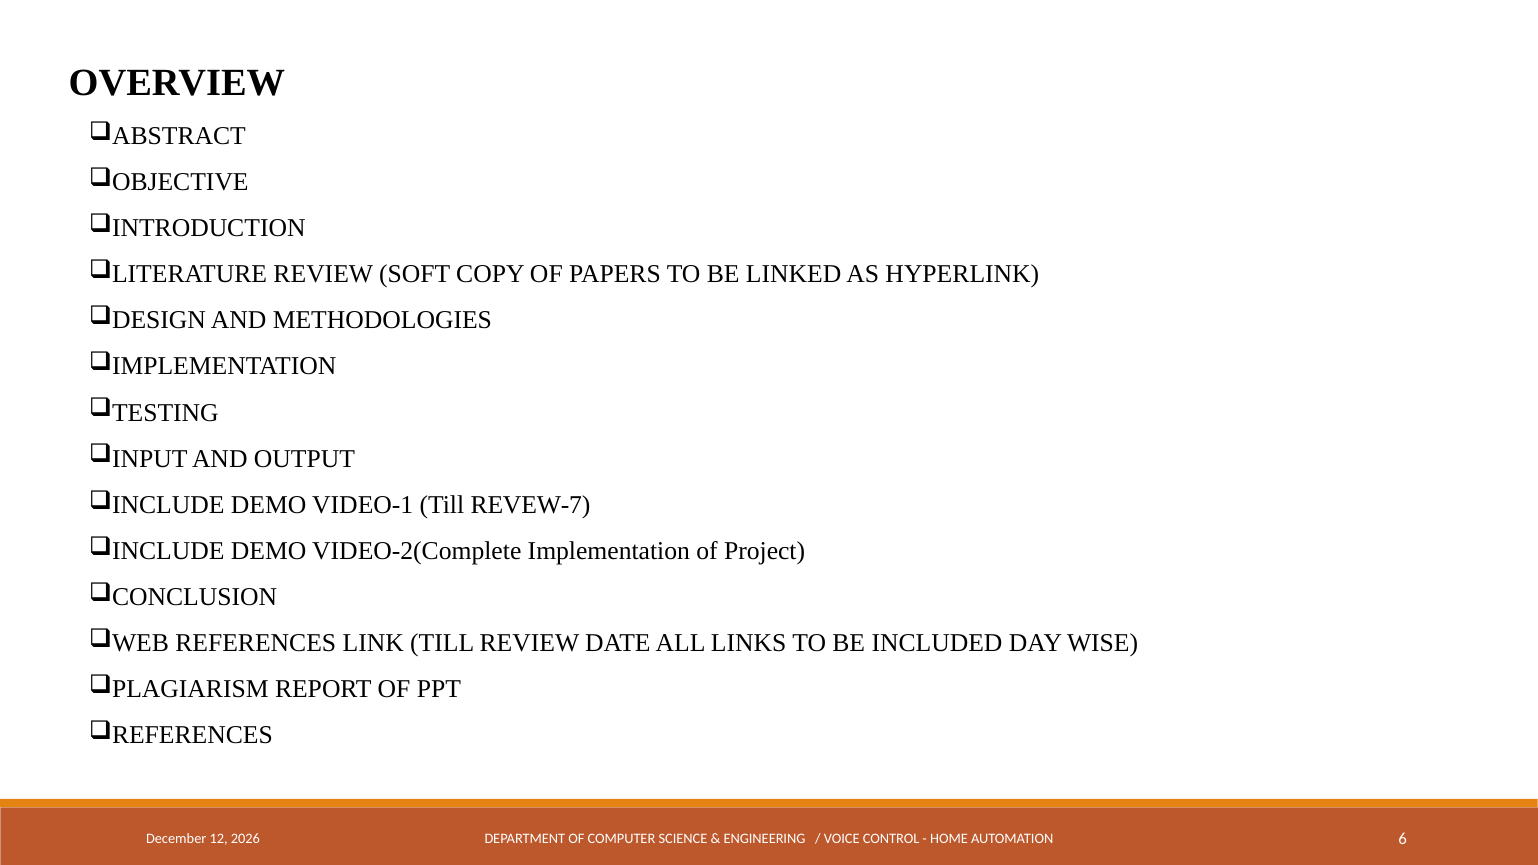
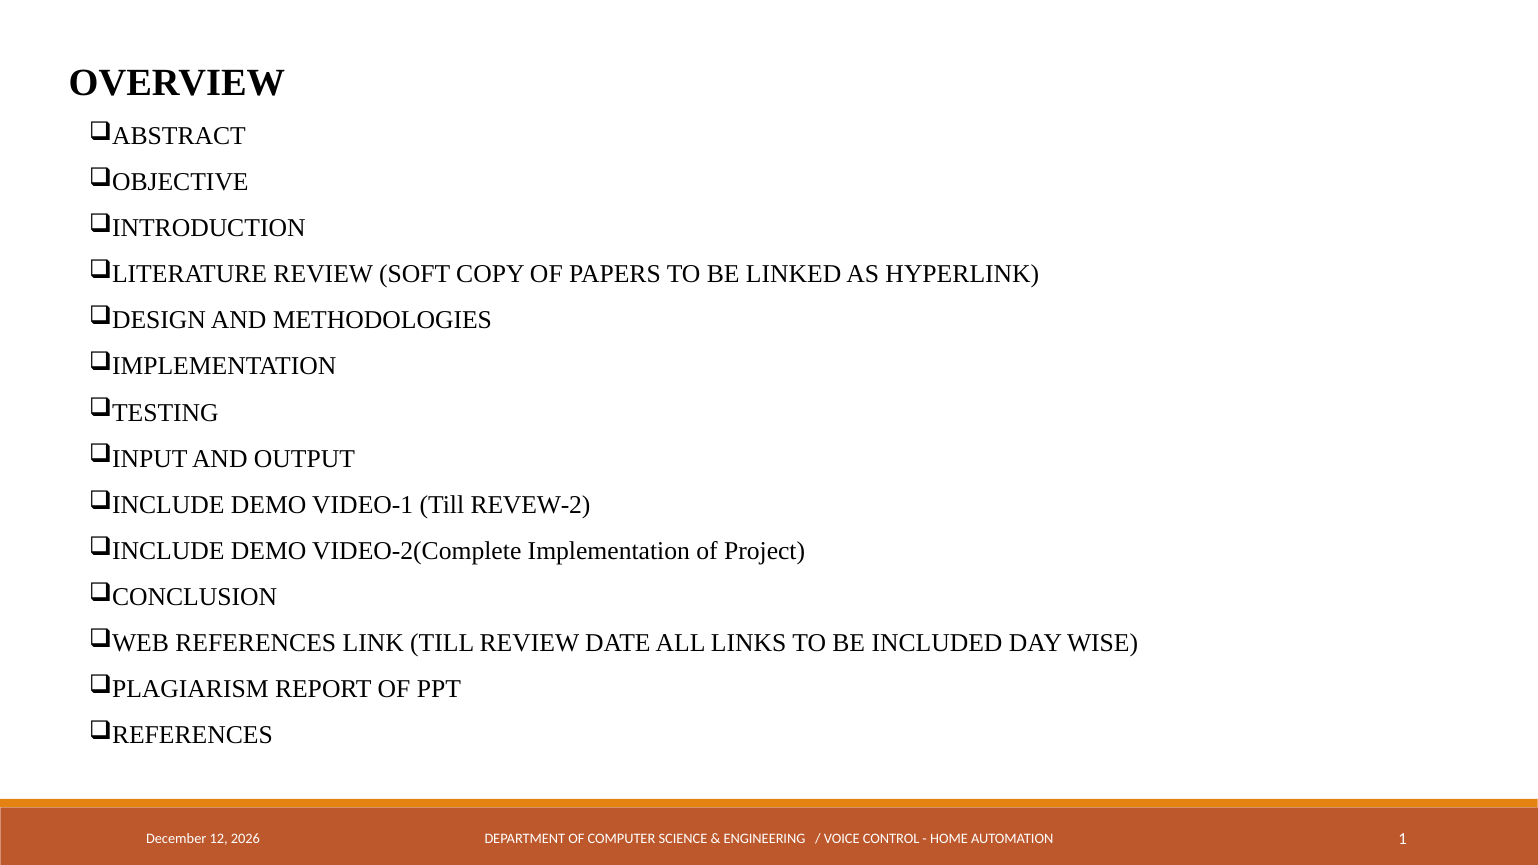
REVEW-7: REVEW-7 -> REVEW-2
6: 6 -> 1
